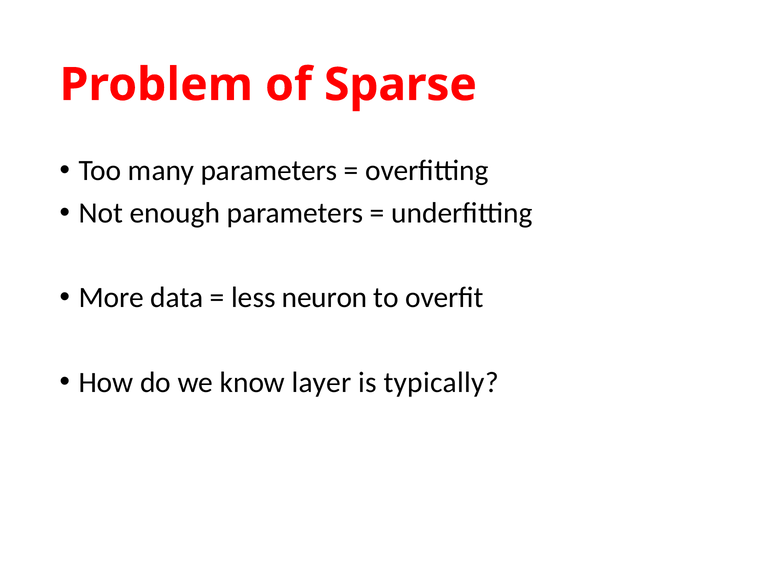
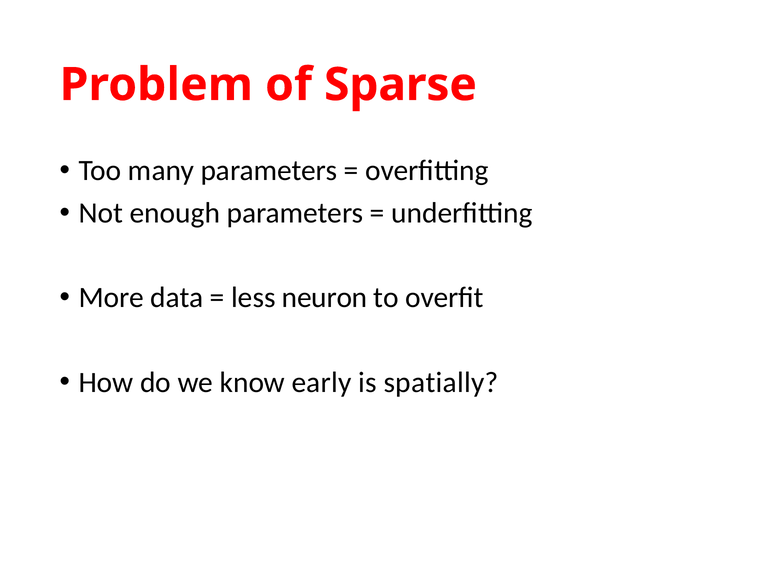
layer: layer -> early
typically: typically -> spatially
